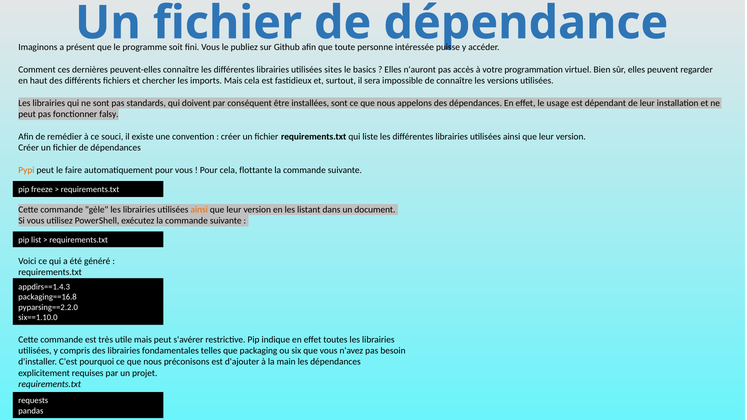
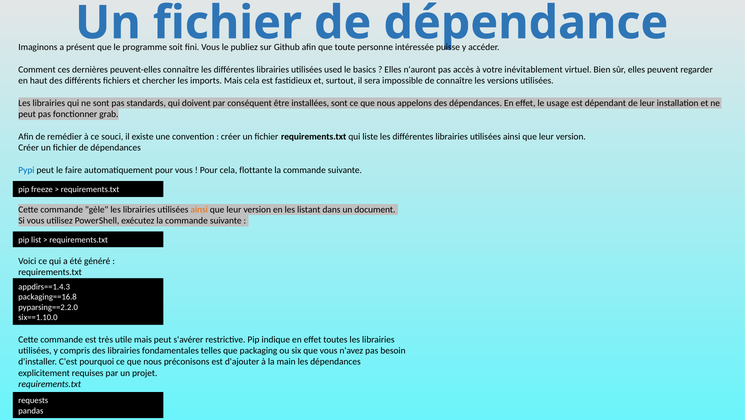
sites: sites -> used
programmation: programmation -> inévitablement
falsy: falsy -> grab
Pypi colour: orange -> blue
